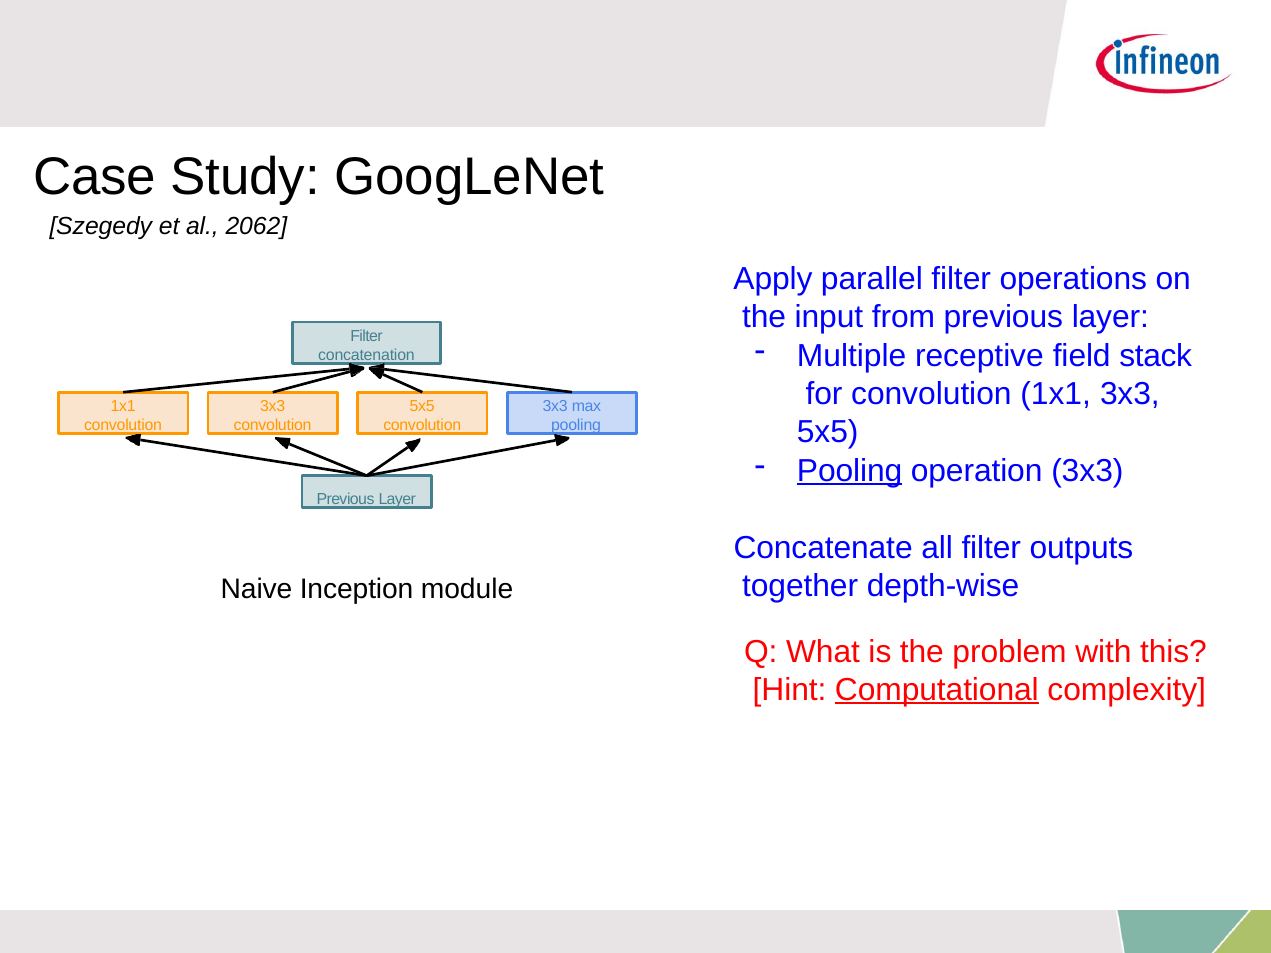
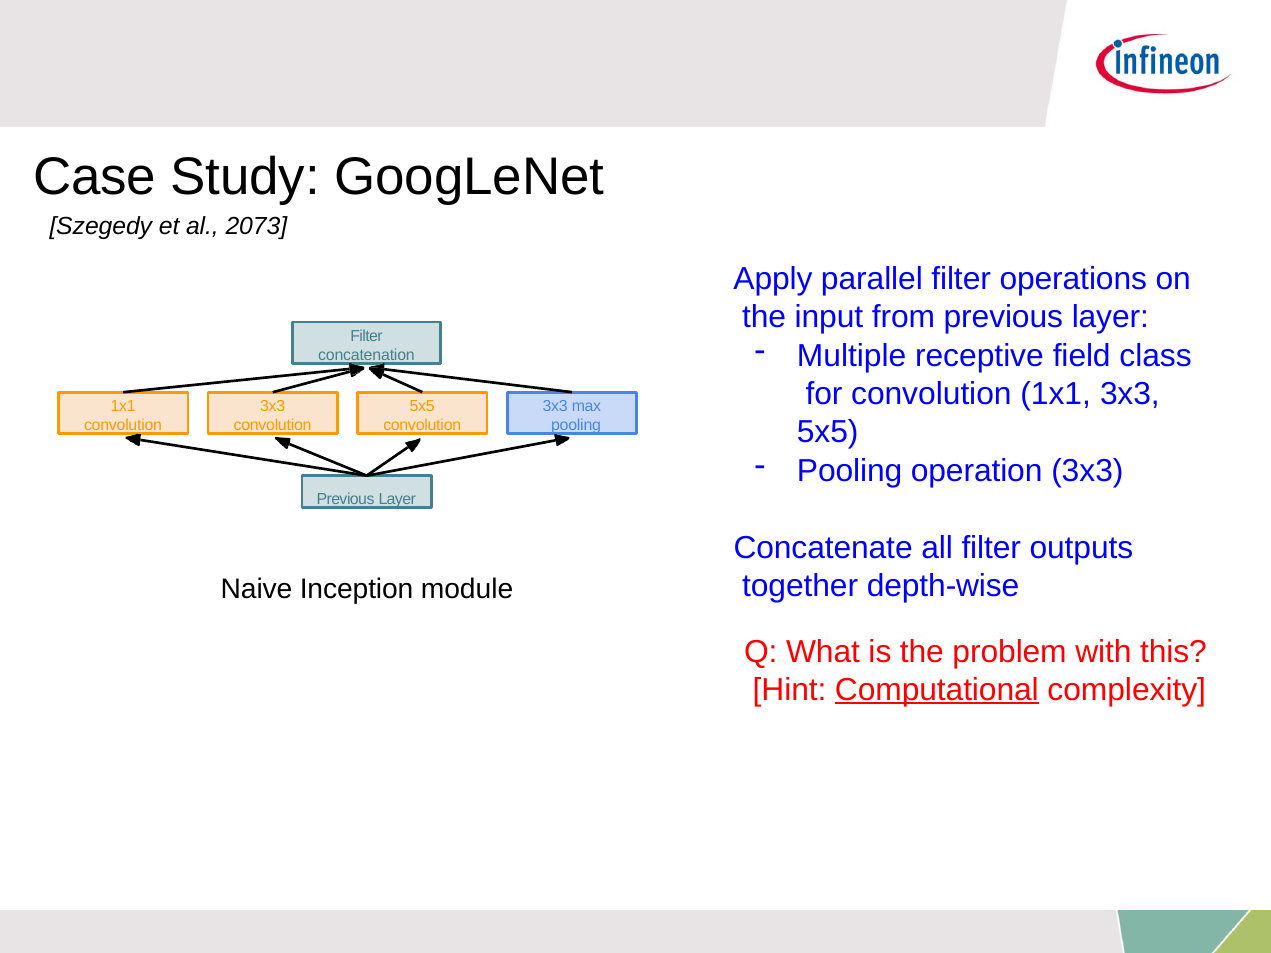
2062: 2062 -> 2073
stack: stack -> class
Pooling at (850, 471) underline: present -> none
